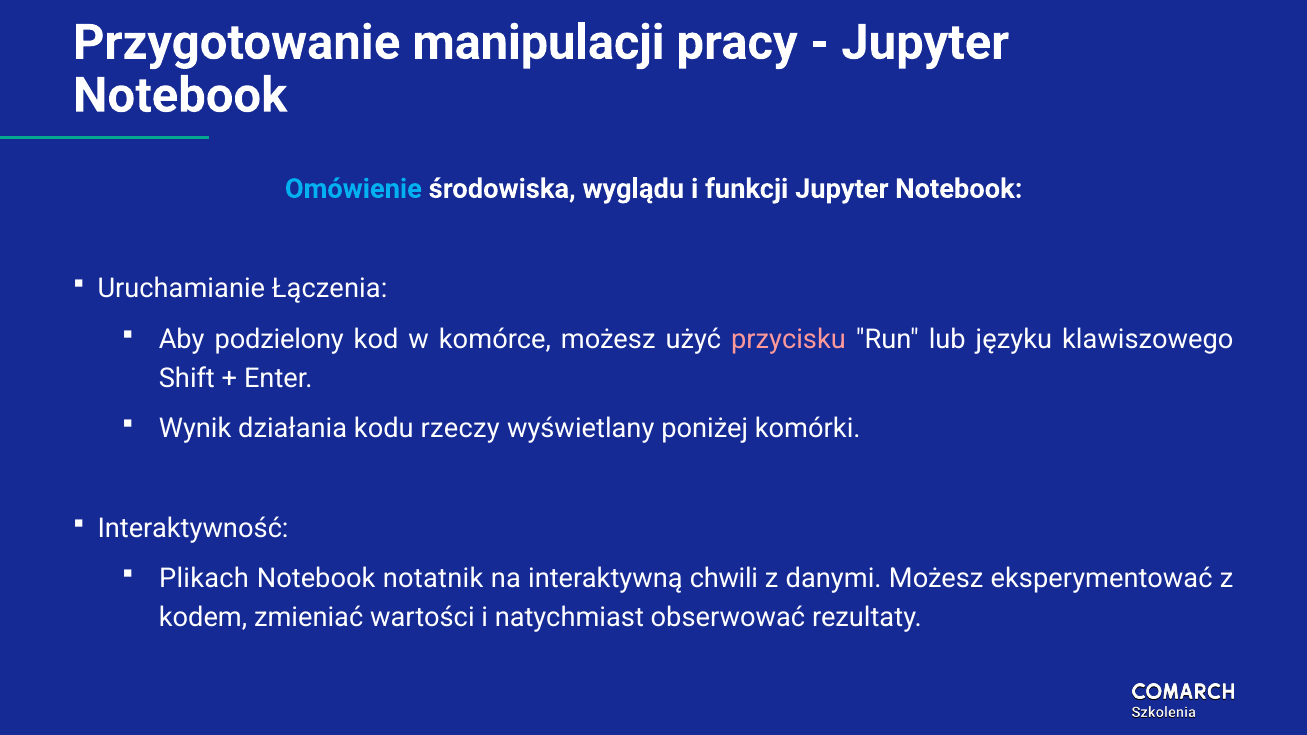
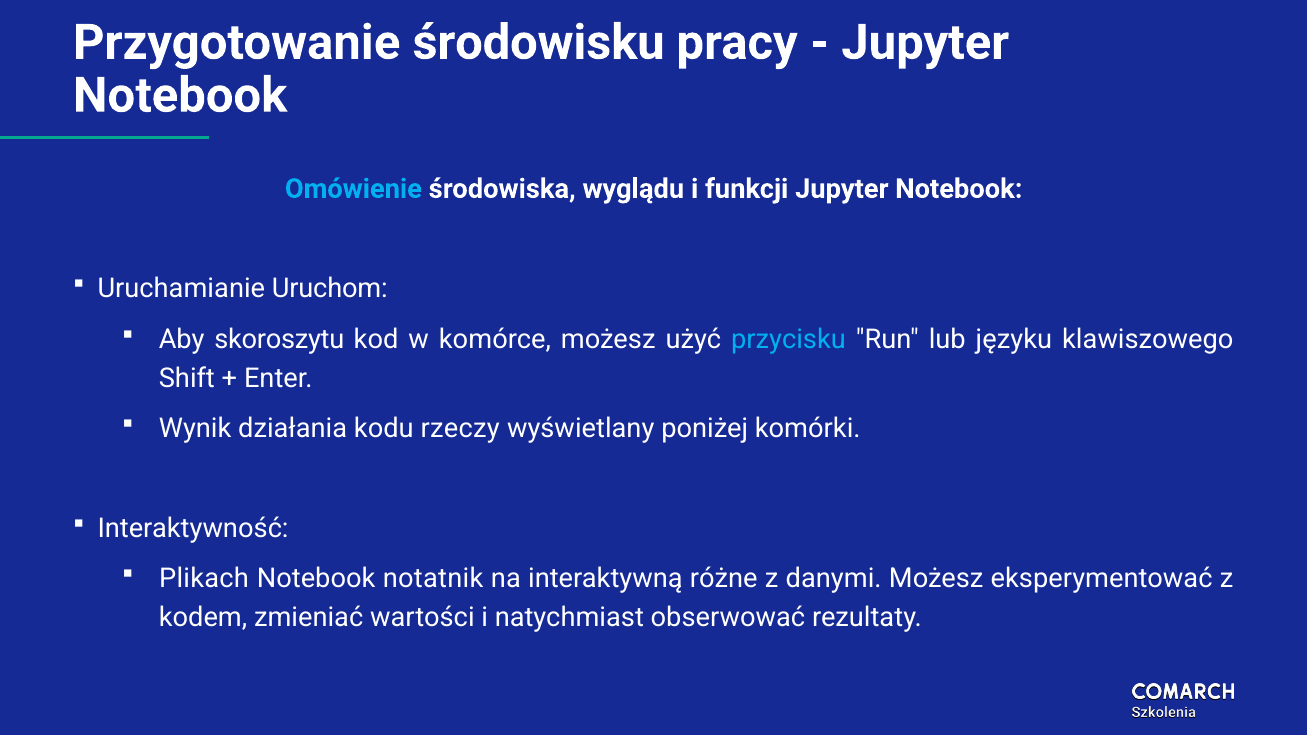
manipulacji: manipulacji -> środowisku
Łączenia: Łączenia -> Uruchom
podzielony: podzielony -> skoroszytu
przycisku colour: pink -> light blue
chwili: chwili -> różne
